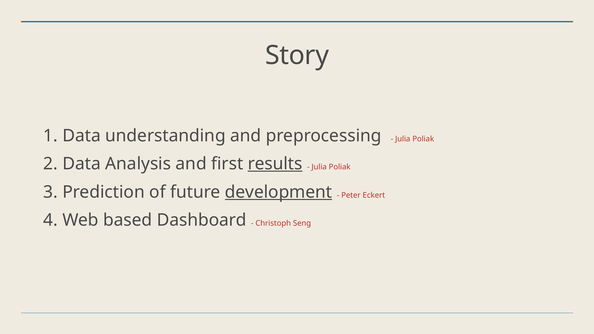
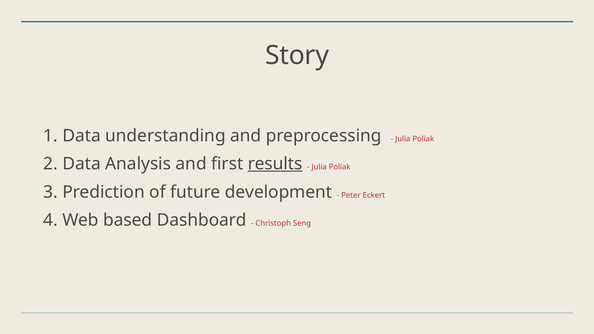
development underline: present -> none
